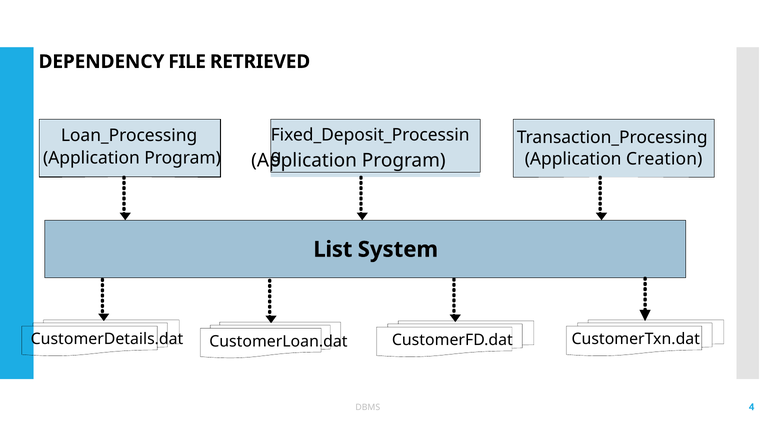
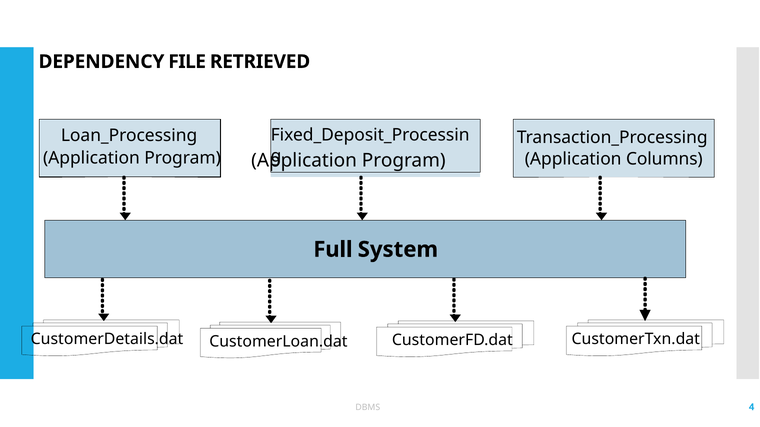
Creation: Creation -> Columns
List: List -> Full
